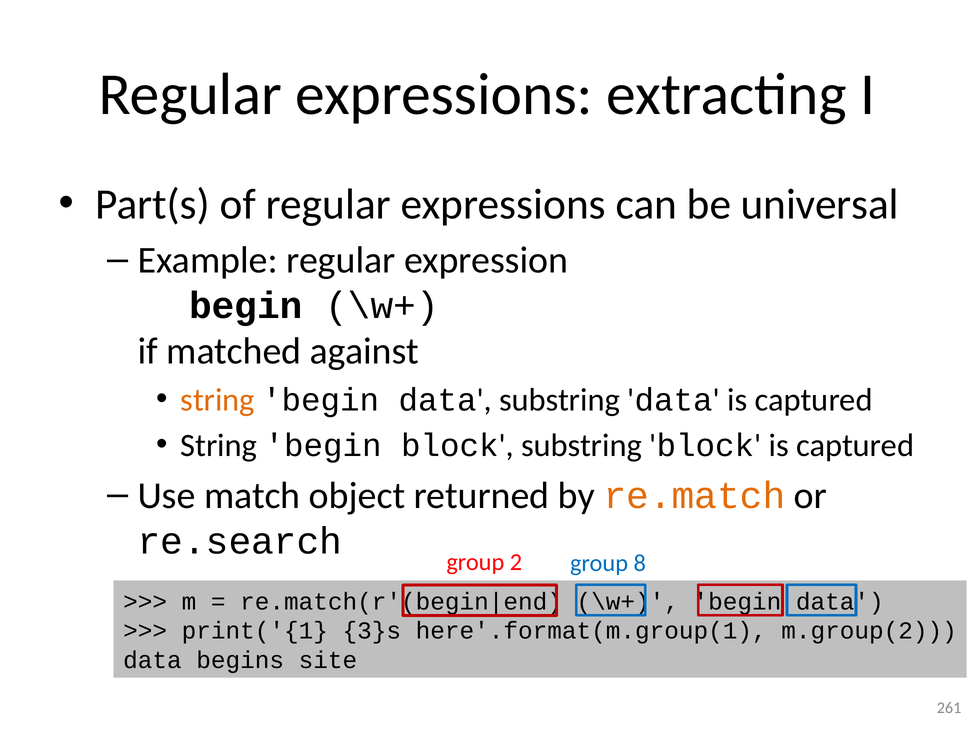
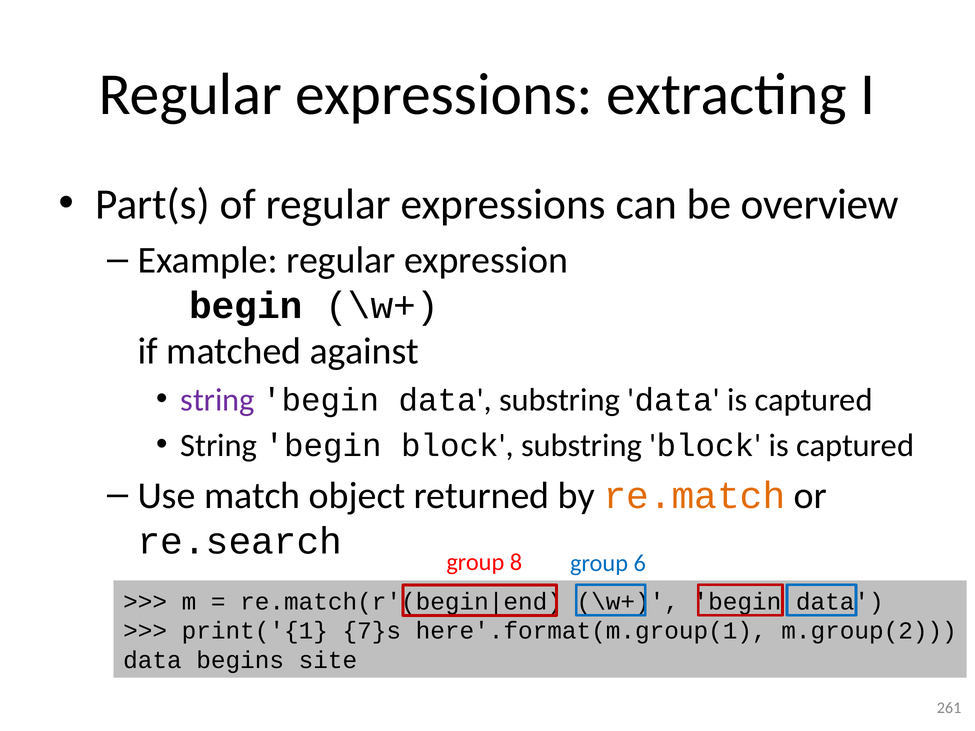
universal: universal -> overview
string at (218, 400) colour: orange -> purple
2: 2 -> 8
8: 8 -> 6
3}s: 3}s -> 7}s
